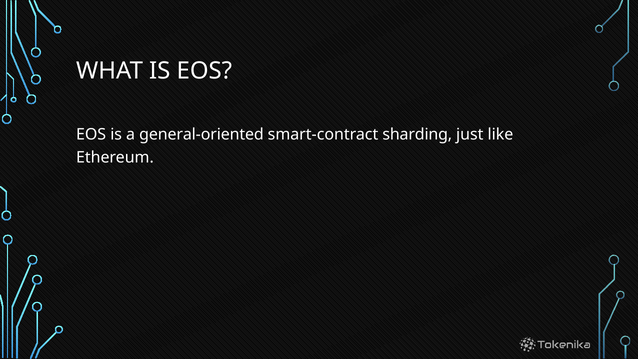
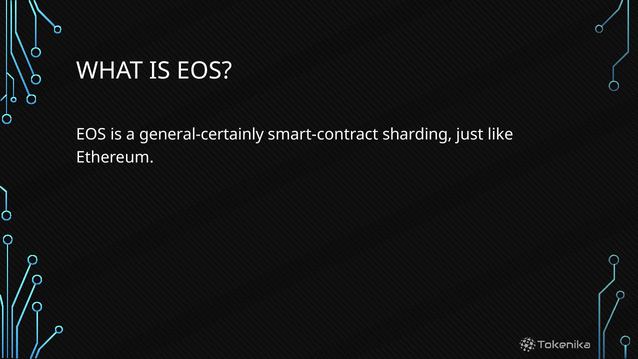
general-oriented: general-oriented -> general-certainly
